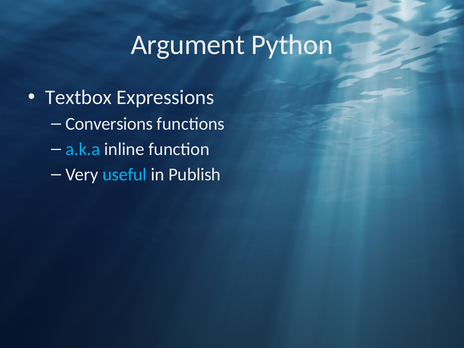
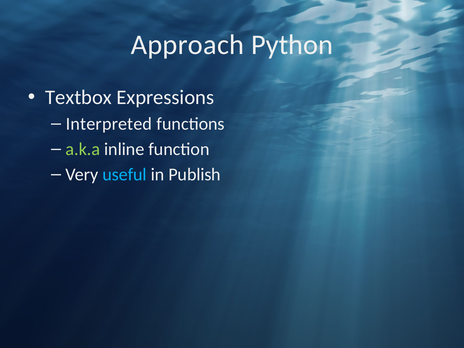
Argument: Argument -> Approach
Conversions: Conversions -> Interpreted
a.k.a colour: light blue -> light green
